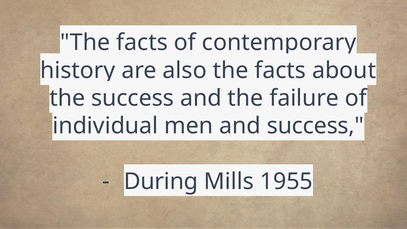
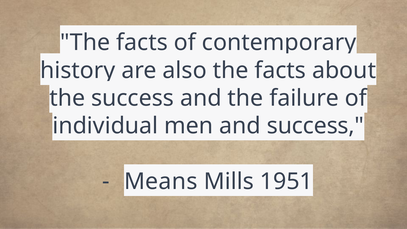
During: During -> Means
1955: 1955 -> 1951
